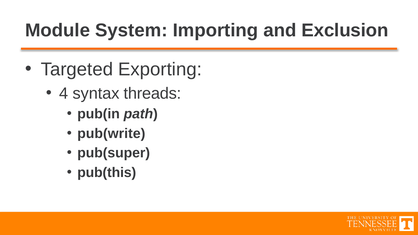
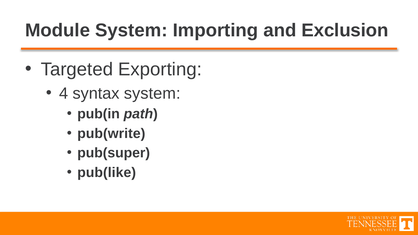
syntax threads: threads -> system
pub(this: pub(this -> pub(like
